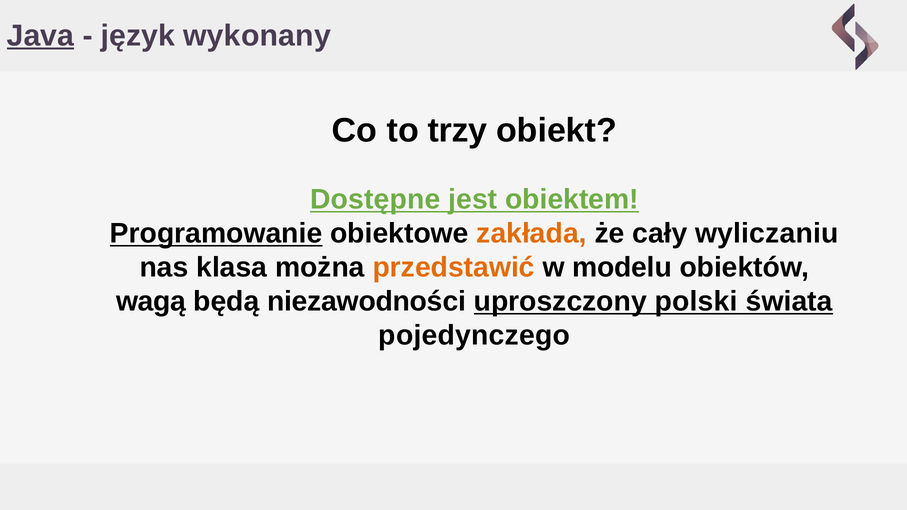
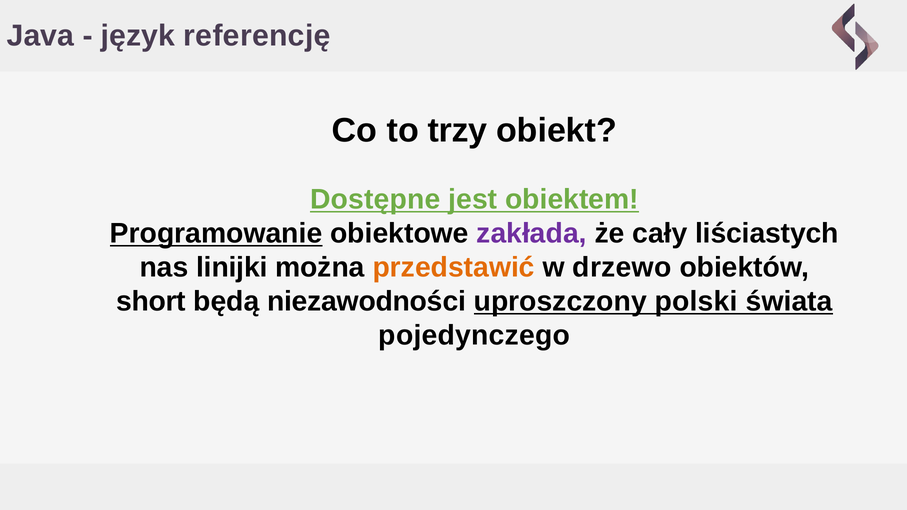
Java underline: present -> none
wykonany: wykonany -> referencję
zakłada colour: orange -> purple
wyliczaniu: wyliczaniu -> liściastych
klasa: klasa -> linijki
modelu: modelu -> drzewo
wagą: wagą -> short
